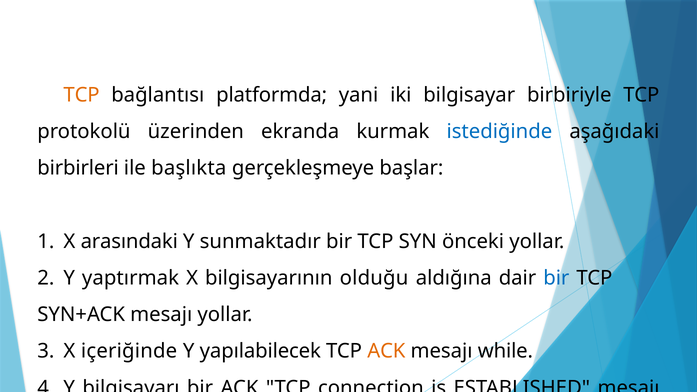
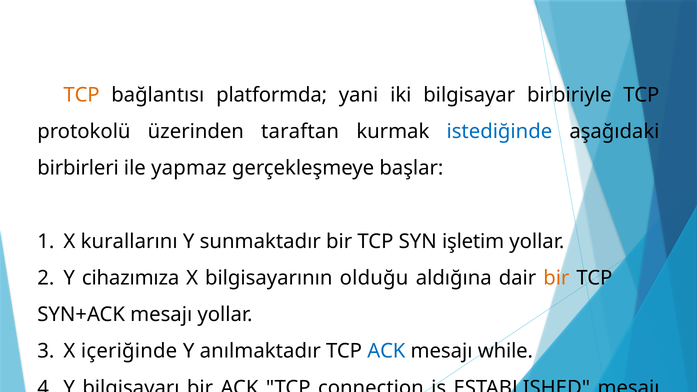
ekranda: ekranda -> taraftan
başlıkta: başlıkta -> yapmaz
arasındaki: arasındaki -> kurallarını
önceki: önceki -> işletim
yaptırmak: yaptırmak -> cihazımıza
bir at (556, 278) colour: blue -> orange
yapılabilecek: yapılabilecek -> anılmaktadır
ACK at (386, 351) colour: orange -> blue
